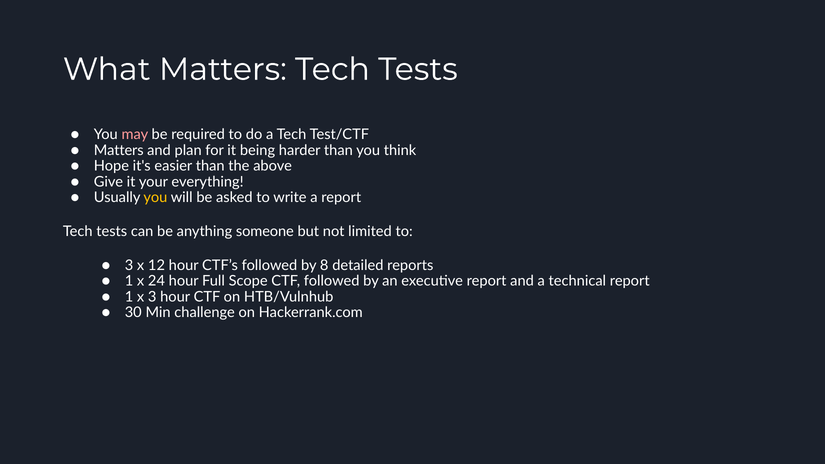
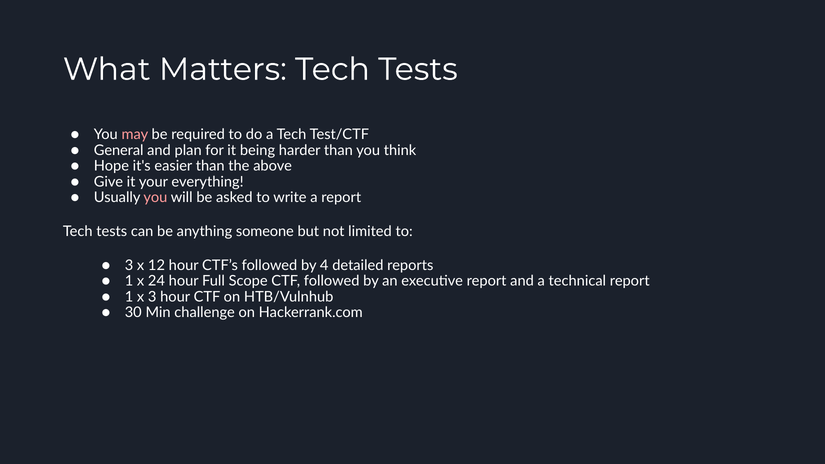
Matters at (119, 150): Matters -> General
you at (155, 198) colour: yellow -> pink
8: 8 -> 4
